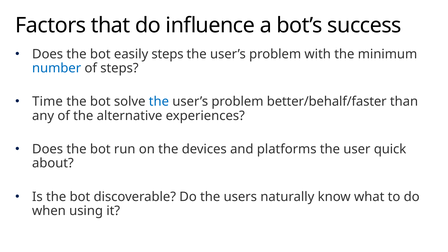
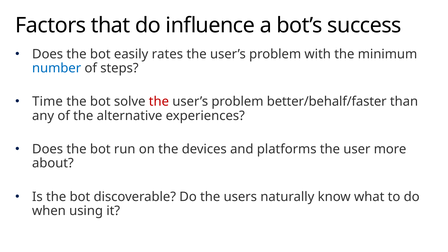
easily steps: steps -> rates
the at (159, 102) colour: blue -> red
quick: quick -> more
